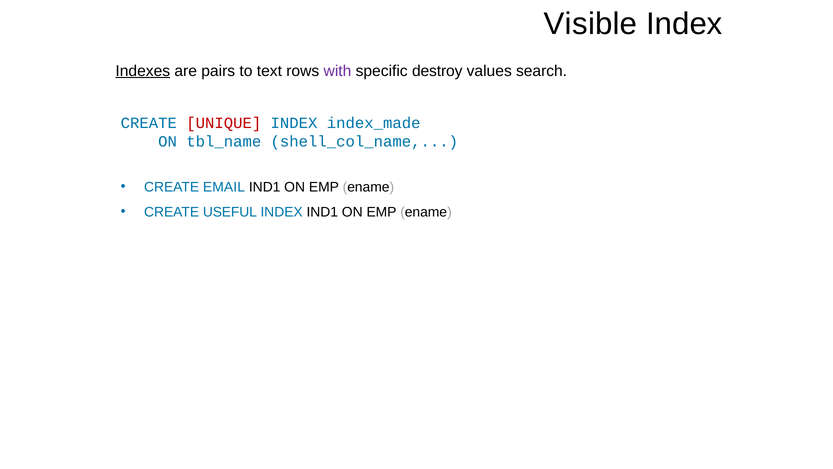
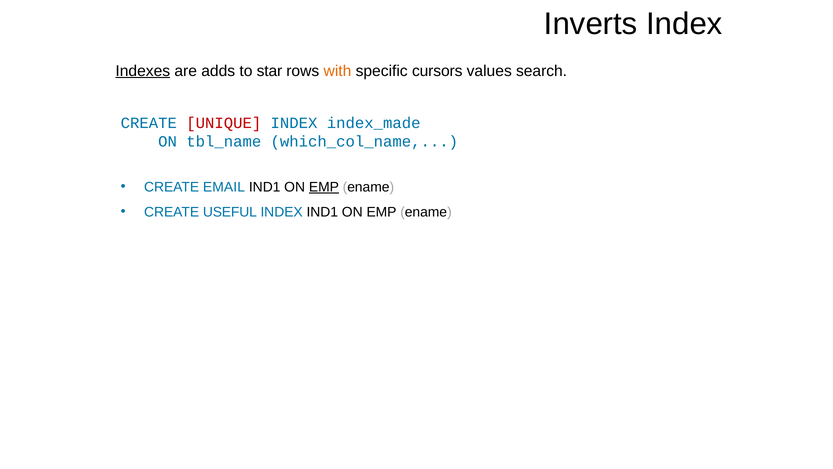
Visible: Visible -> Inverts
pairs: pairs -> adds
text: text -> star
with colour: purple -> orange
destroy: destroy -> cursors
shell_col_name: shell_col_name -> which_col_name
EMP at (324, 187) underline: none -> present
